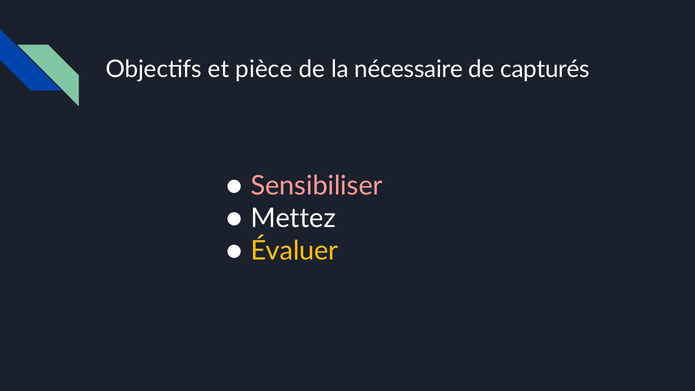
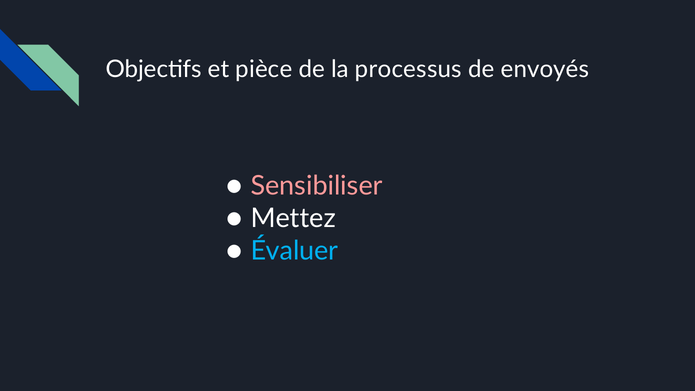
nécessaire: nécessaire -> processus
capturés: capturés -> envoyés
Évaluer colour: yellow -> light blue
